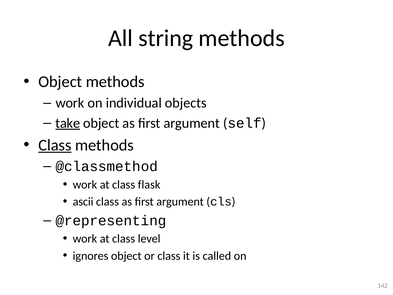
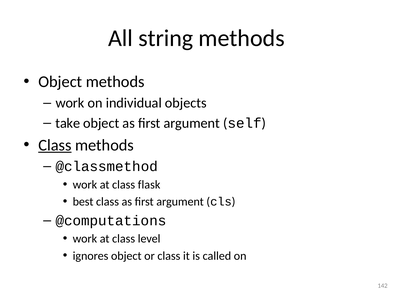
take underline: present -> none
ascii: ascii -> best
@representing: @representing -> @computations
